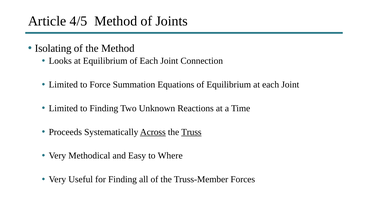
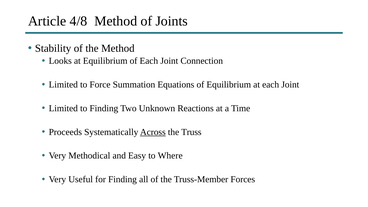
4/5: 4/5 -> 4/8
Isolating: Isolating -> Stability
Truss underline: present -> none
